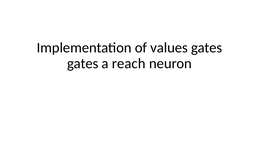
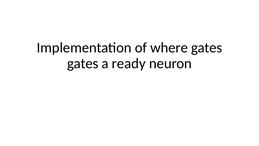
values: values -> where
reach: reach -> ready
